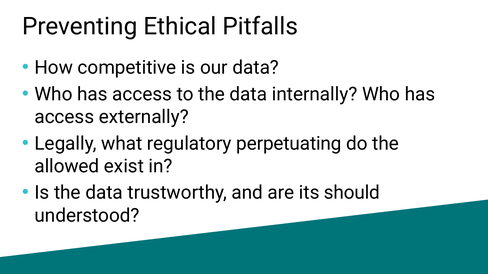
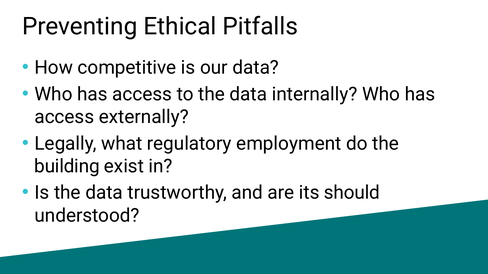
perpetuating: perpetuating -> employment
allowed: allowed -> building
